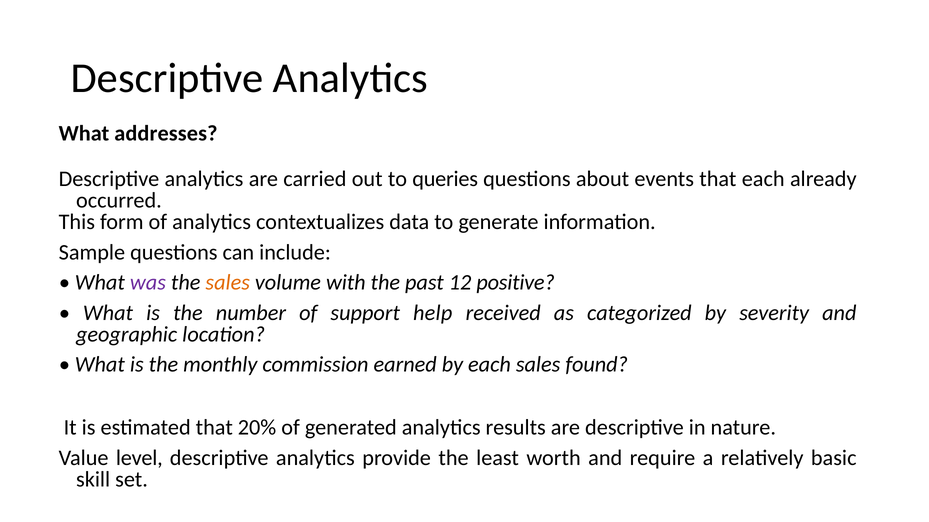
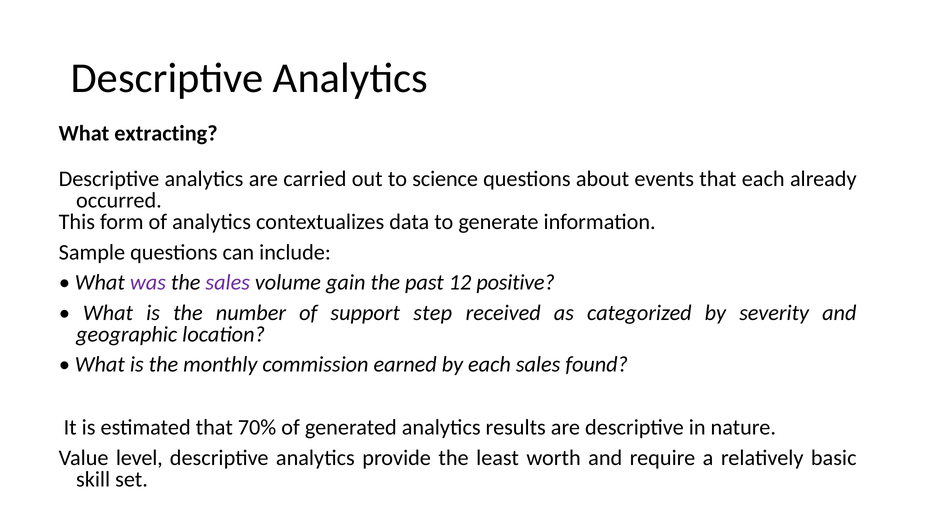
addresses: addresses -> extracting
queries: queries -> science
sales at (228, 283) colour: orange -> purple
with: with -> gain
help: help -> step
20%: 20% -> 70%
